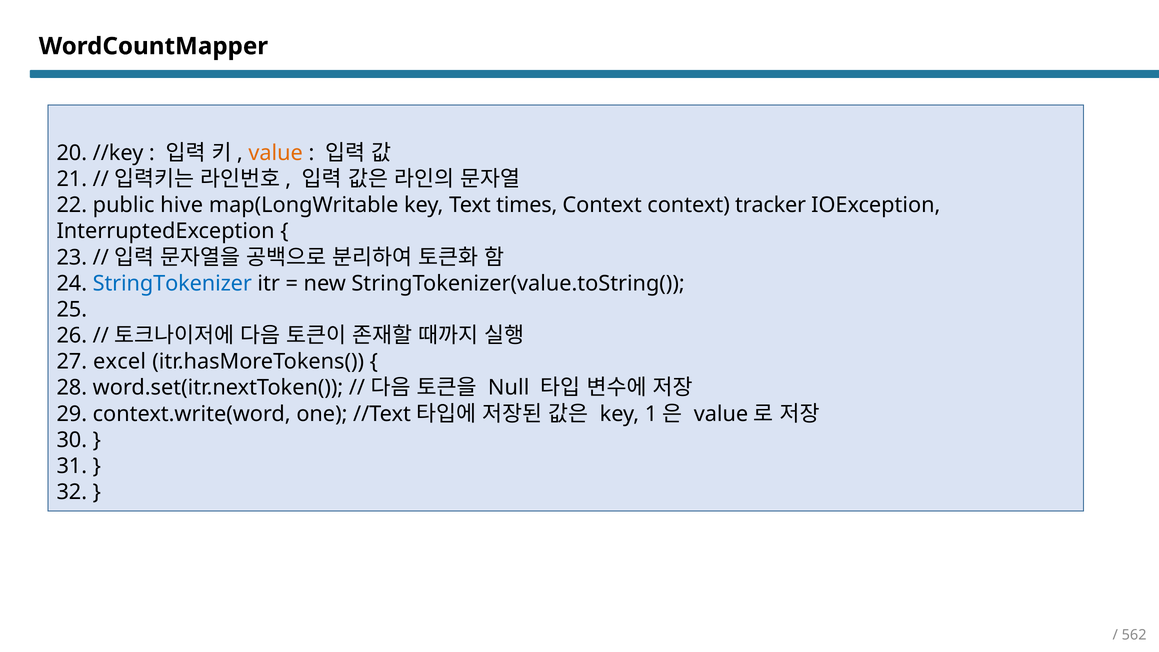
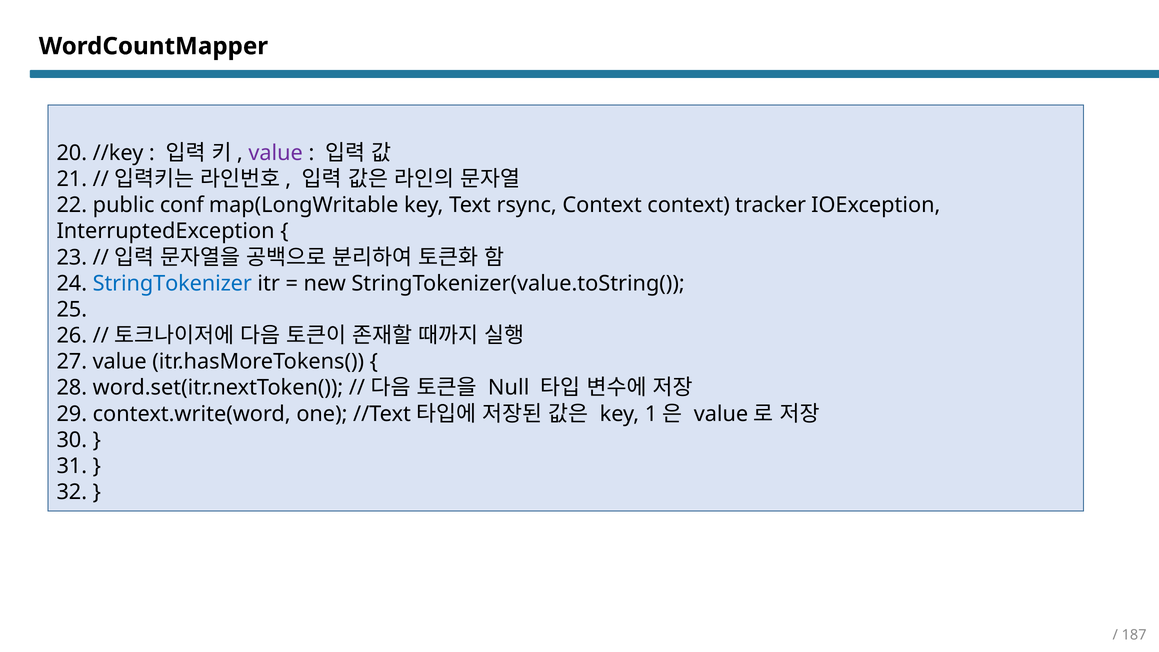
value at (276, 153) colour: orange -> purple
hive: hive -> conf
times: times -> rsync
27 excel: excel -> value
562: 562 -> 187
